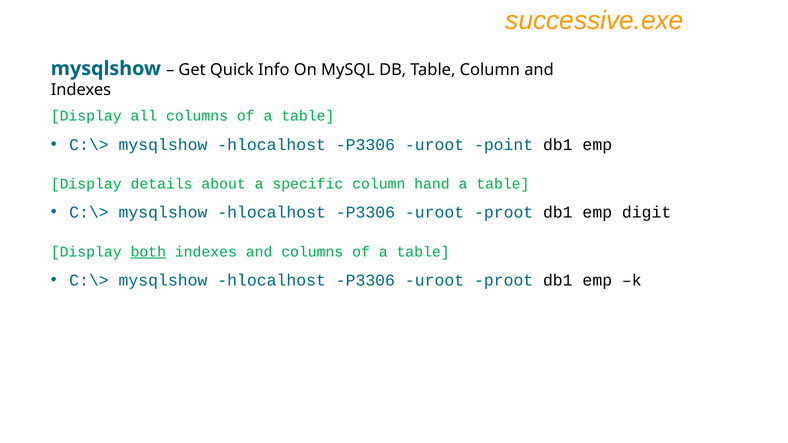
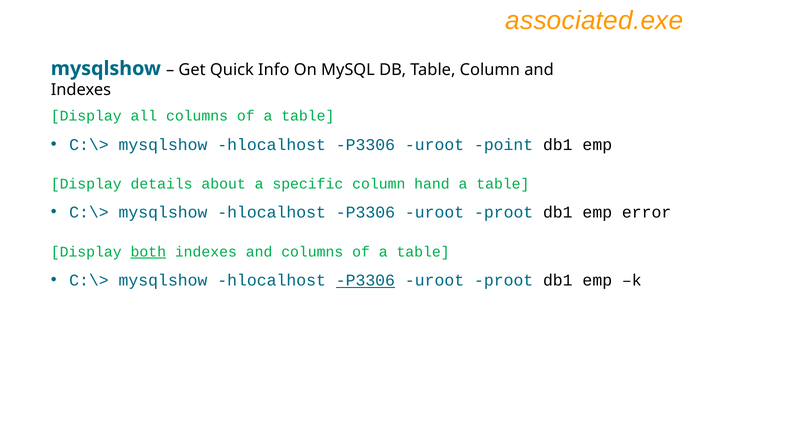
successive.exe: successive.exe -> associated.exe
digit: digit -> error
P3306 at (365, 281) underline: none -> present
